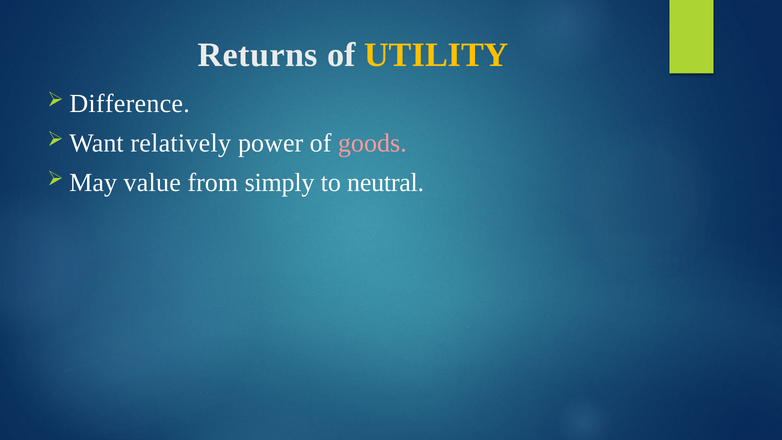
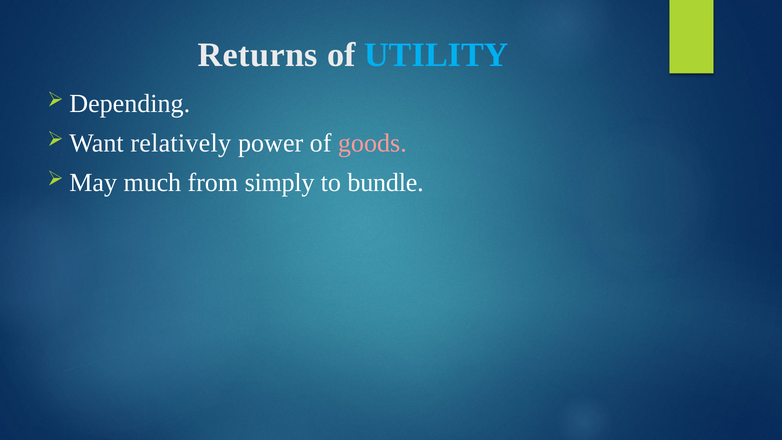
UTILITY colour: yellow -> light blue
Difference: Difference -> Depending
value: value -> much
neutral: neutral -> bundle
